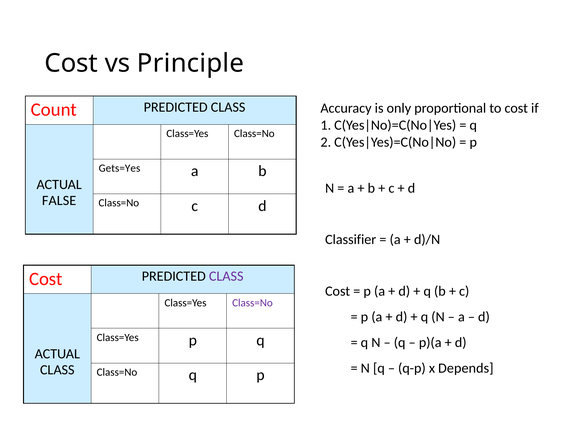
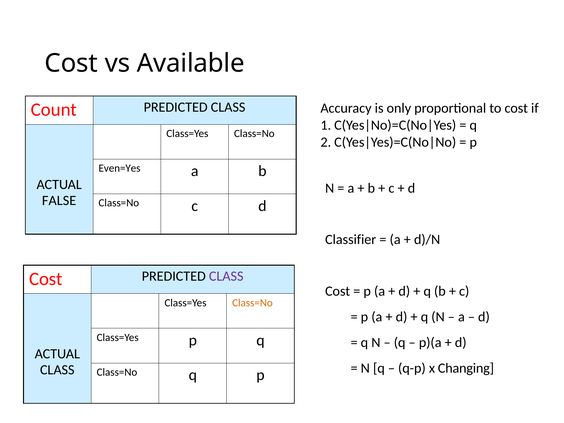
Principle: Principle -> Available
Gets=Yes: Gets=Yes -> Even=Yes
Class=No at (252, 303) colour: purple -> orange
Depends: Depends -> Changing
